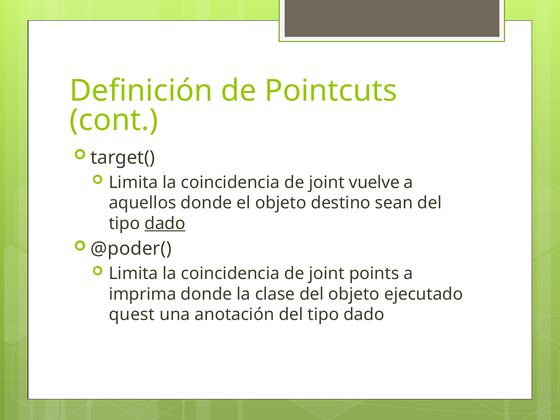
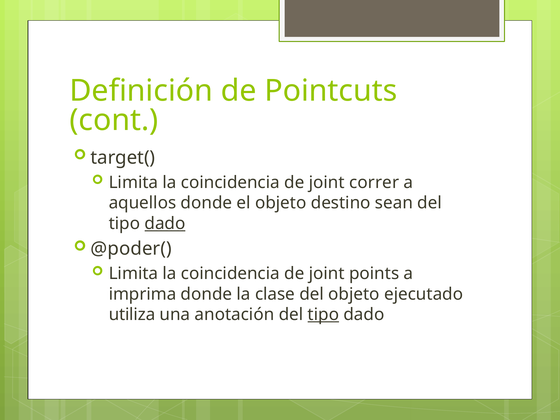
vuelve: vuelve -> correr
quest: quest -> utiliza
tipo at (323, 315) underline: none -> present
